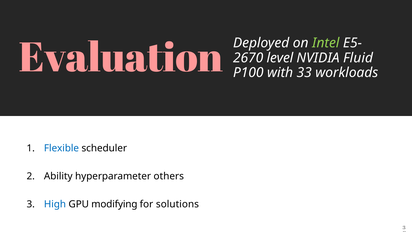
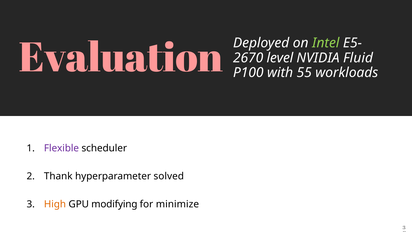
33: 33 -> 55
Flexible colour: blue -> purple
Ability: Ability -> Thank
others: others -> solved
High colour: blue -> orange
solutions: solutions -> minimize
